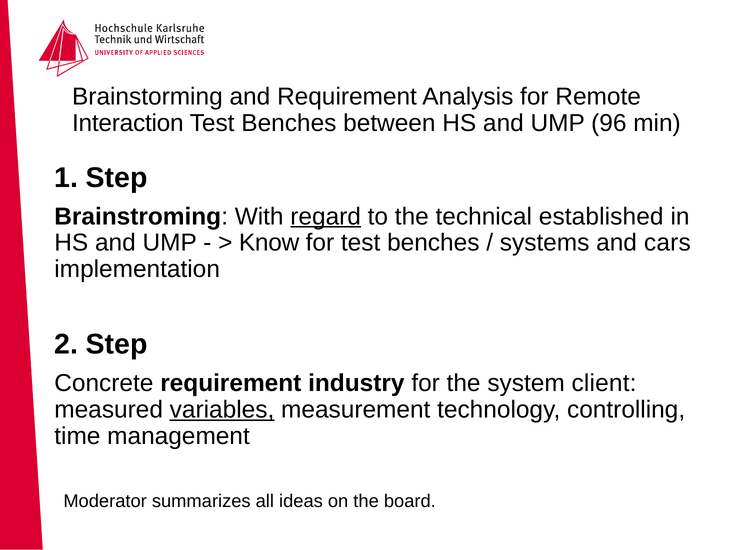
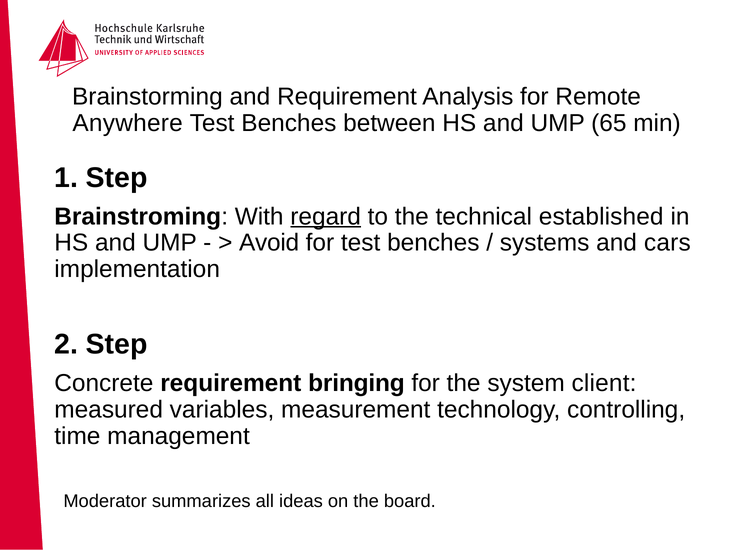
Interaction: Interaction -> Anywhere
96: 96 -> 65
Know: Know -> Avoid
industry: industry -> bringing
variables underline: present -> none
